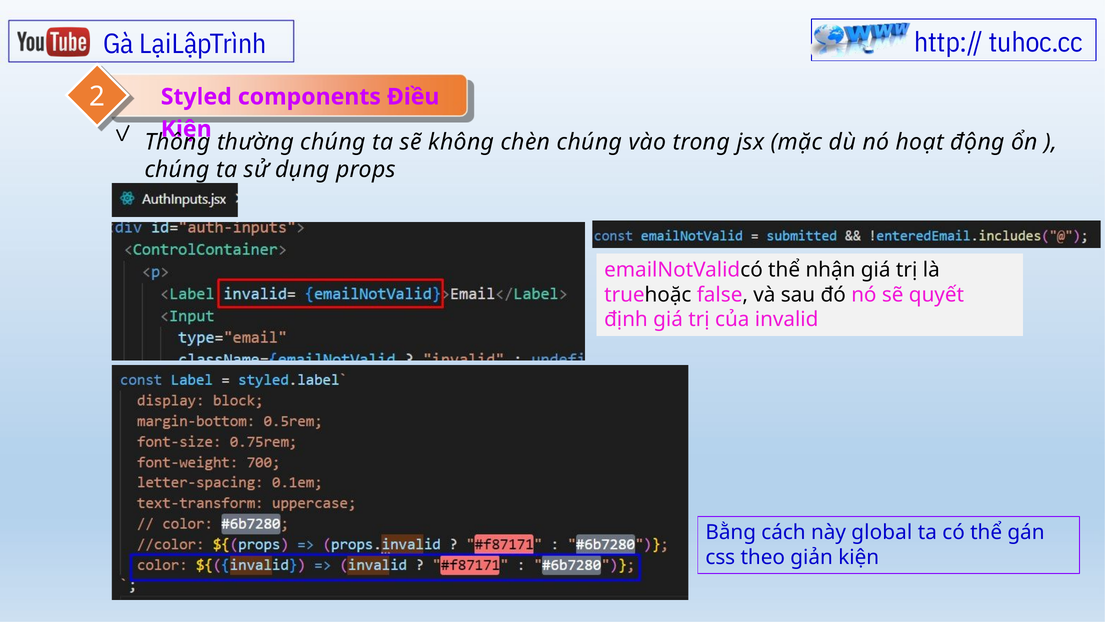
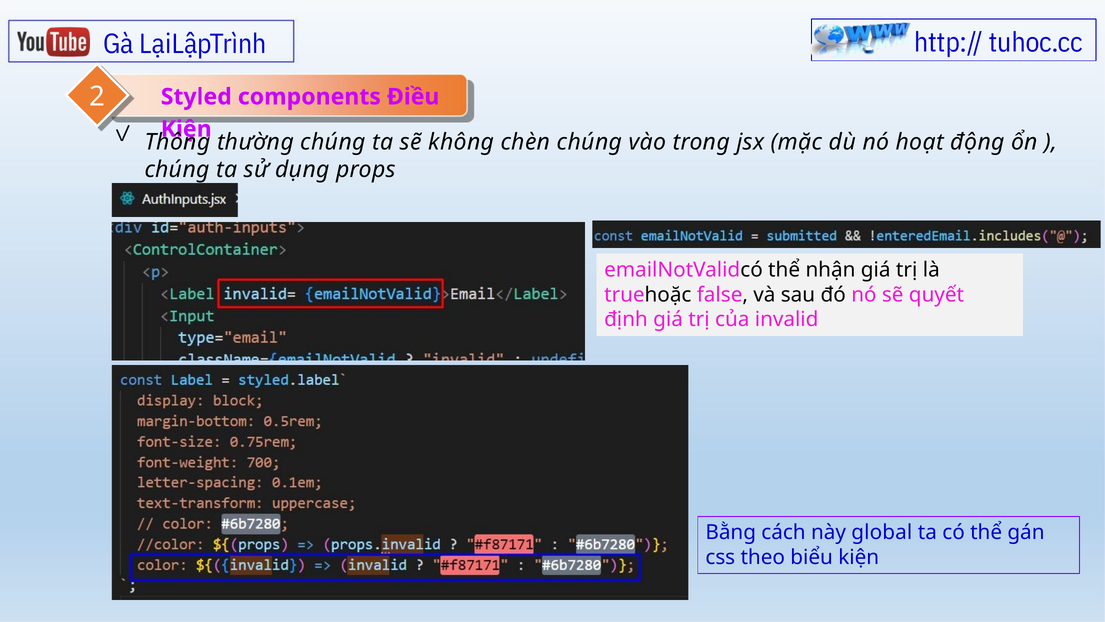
giản: giản -> biểu
